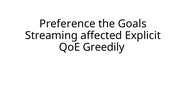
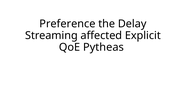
Goals: Goals -> Delay
Greedily: Greedily -> Pytheas
